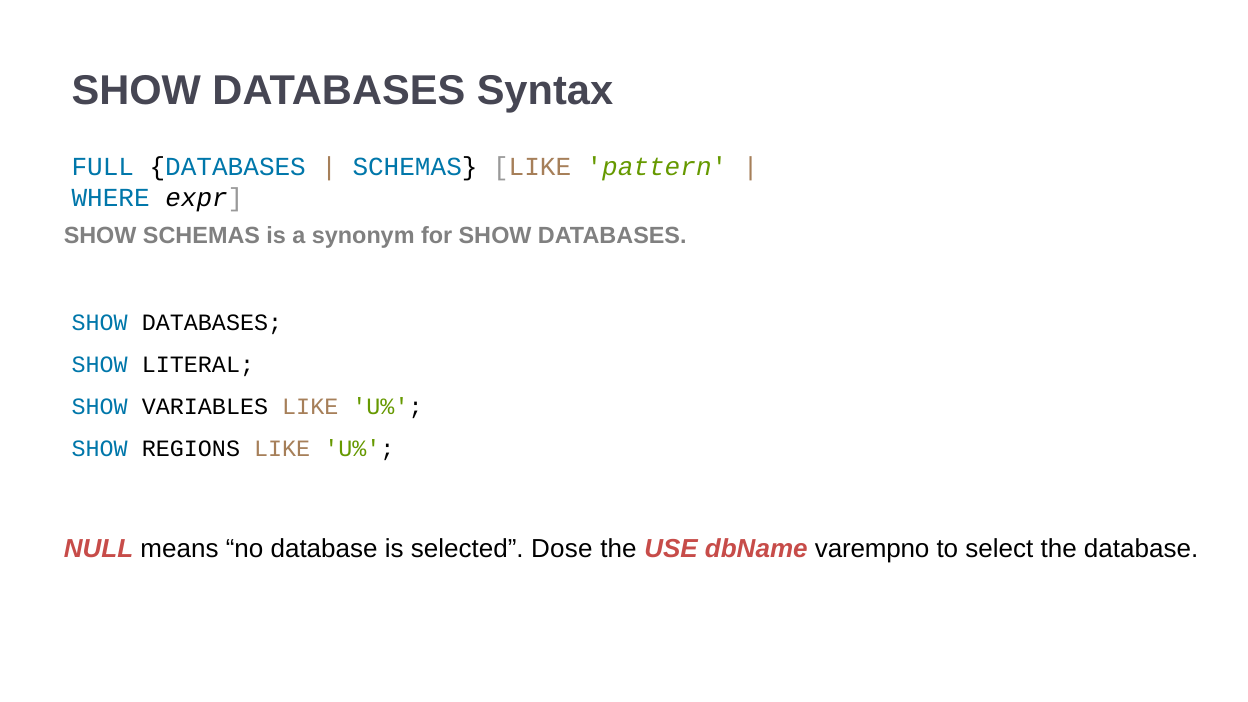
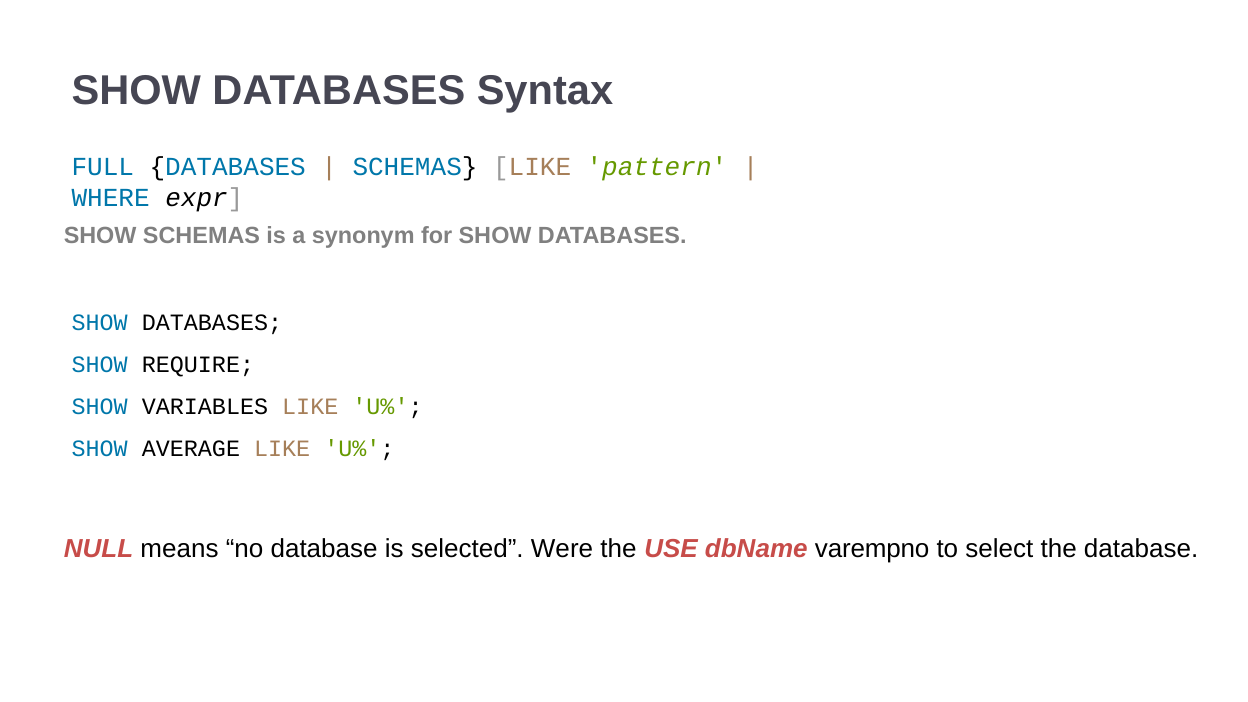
LITERAL: LITERAL -> REQUIRE
REGIONS: REGIONS -> AVERAGE
Dose: Dose -> Were
